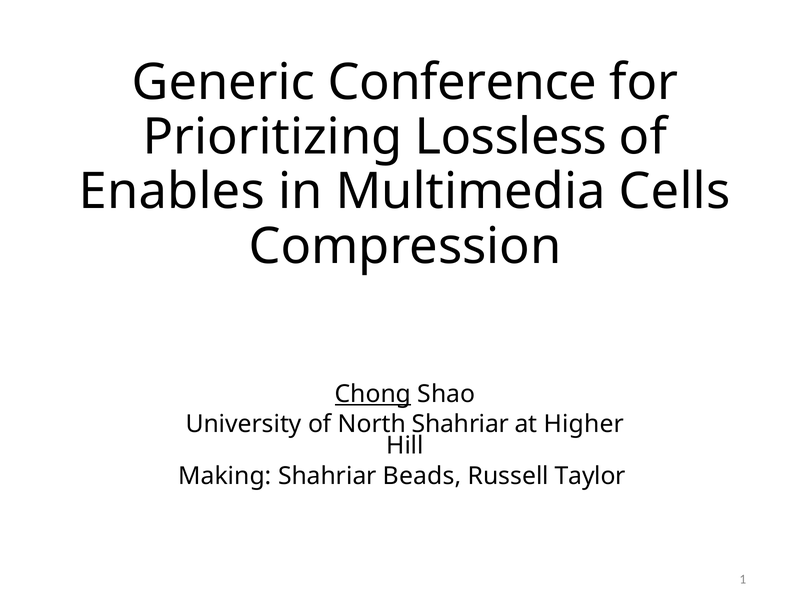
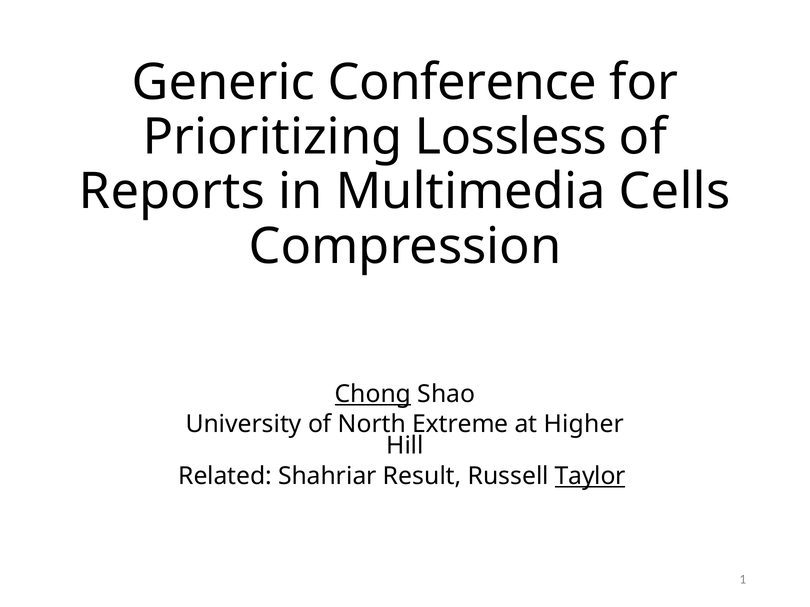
Enables: Enables -> Reports
North Shahriar: Shahriar -> Extreme
Making: Making -> Related
Beads: Beads -> Result
Taylor underline: none -> present
